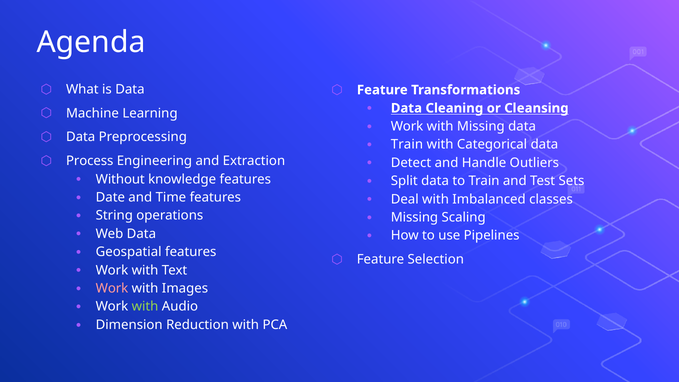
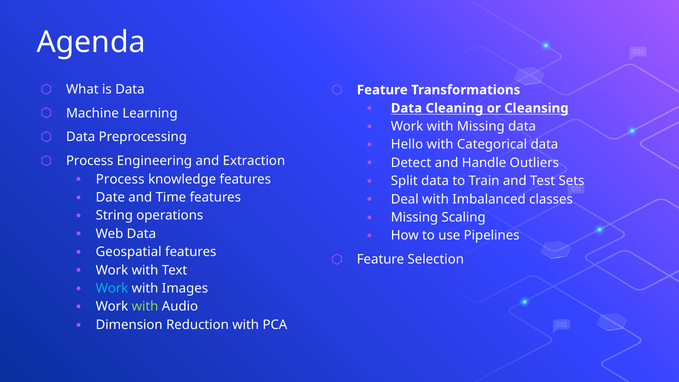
Train at (407, 145): Train -> Hello
Without at (120, 179): Without -> Process
Work at (112, 288) colour: pink -> light blue
